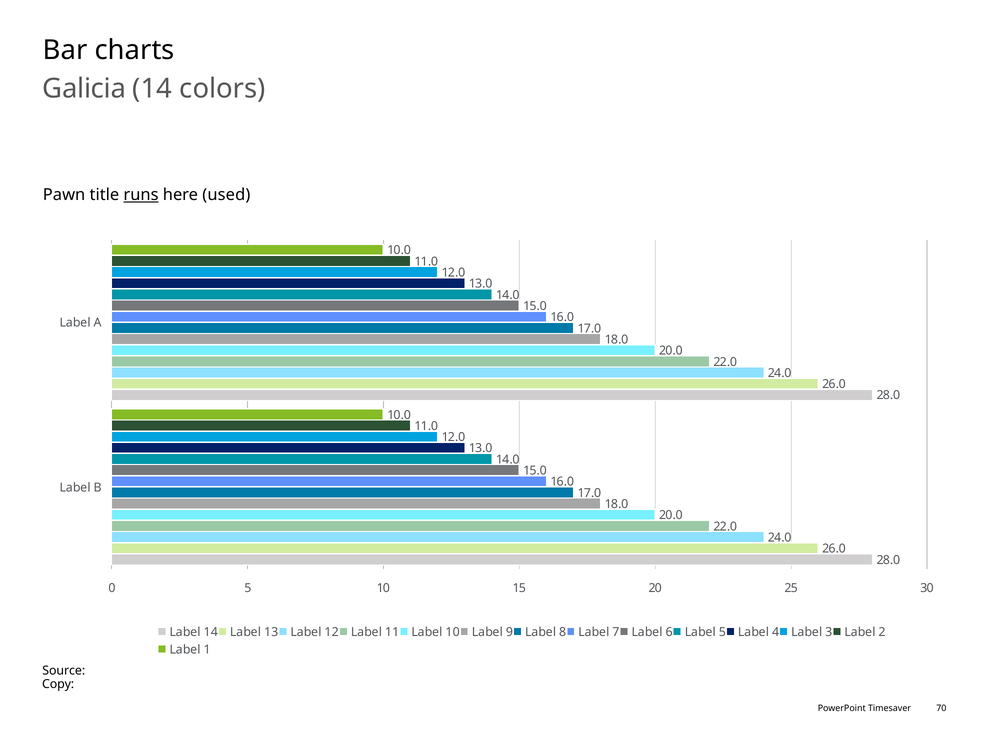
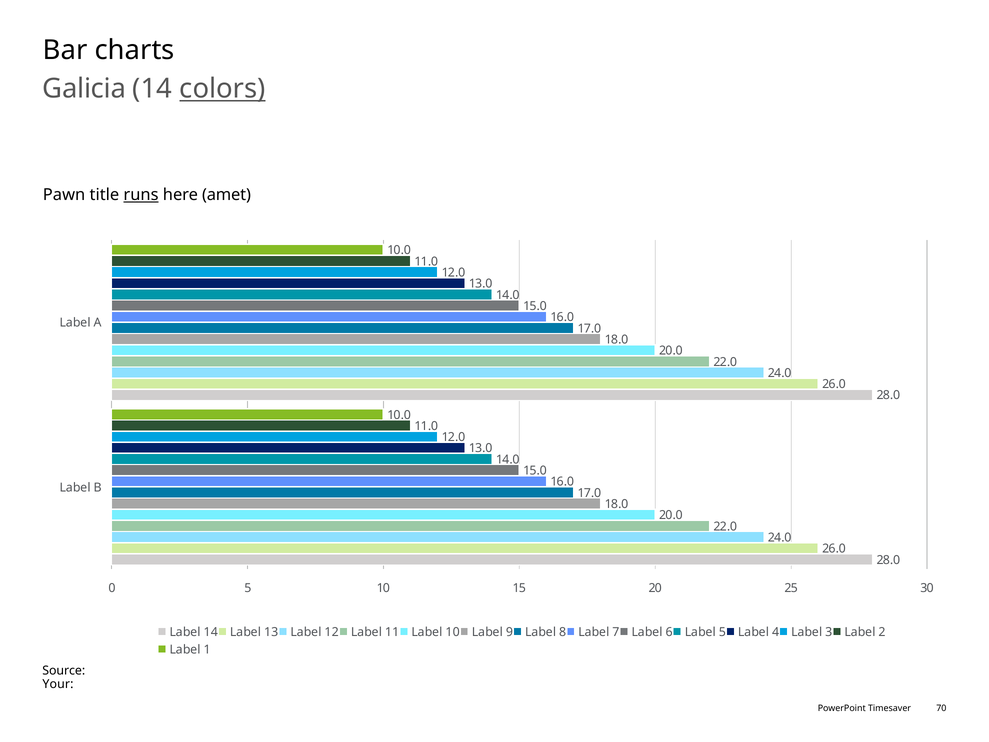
colors underline: none -> present
used: used -> amet
Copy: Copy -> Your
